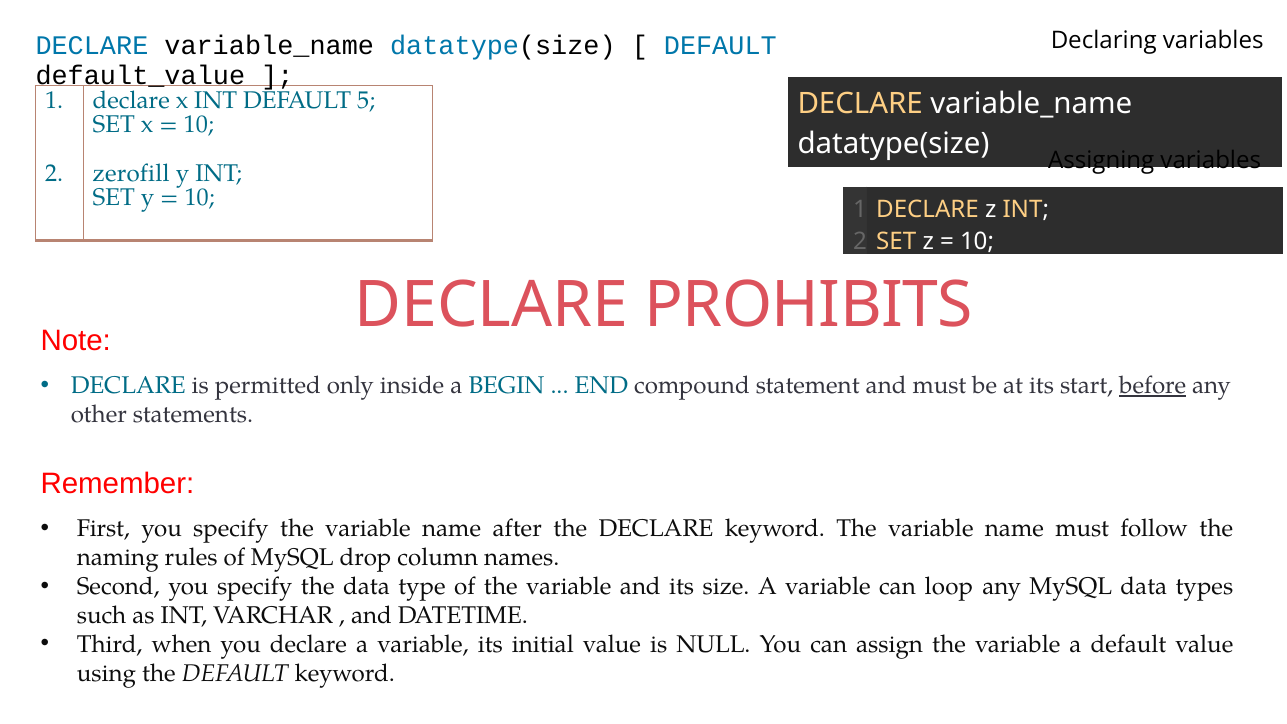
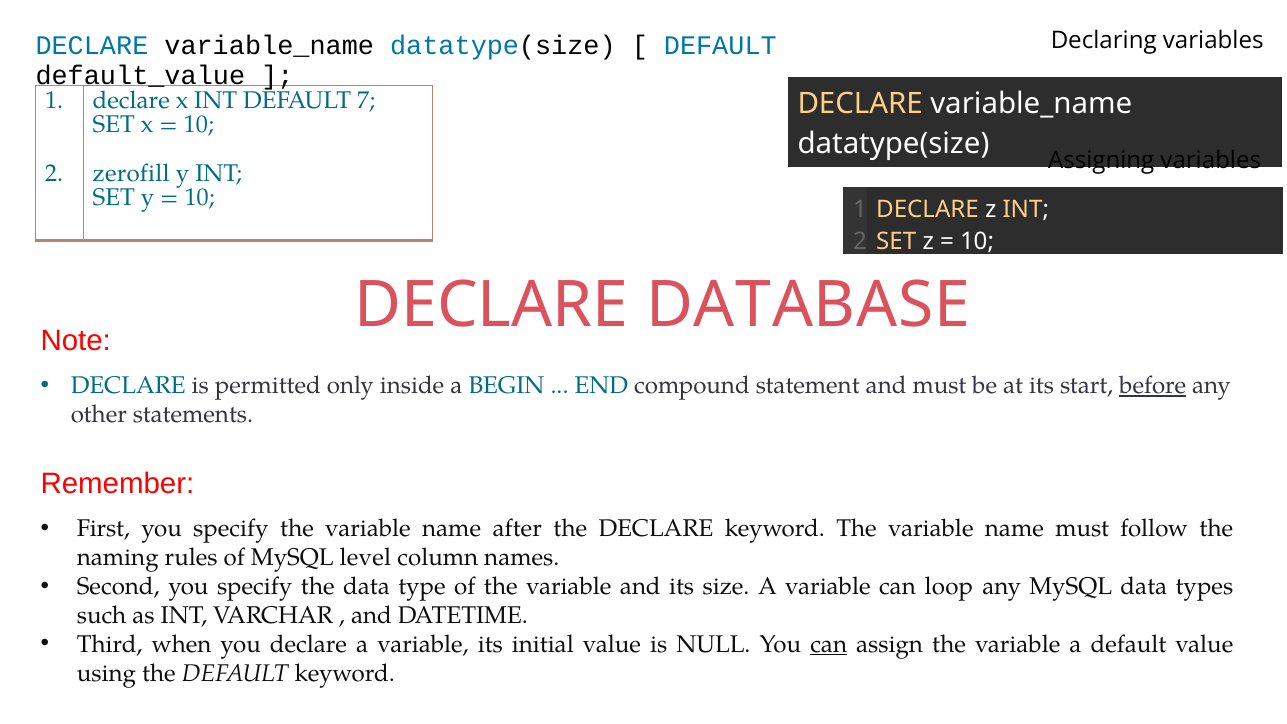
5: 5 -> 7
PROHIBITS: PROHIBITS -> DATABASE
drop: drop -> level
can at (829, 644) underline: none -> present
